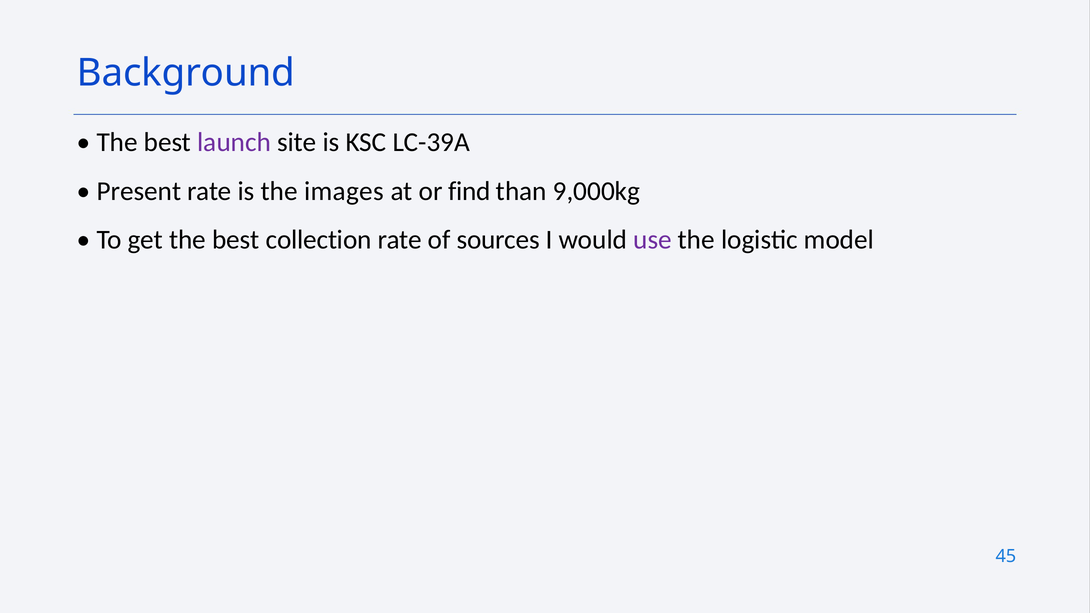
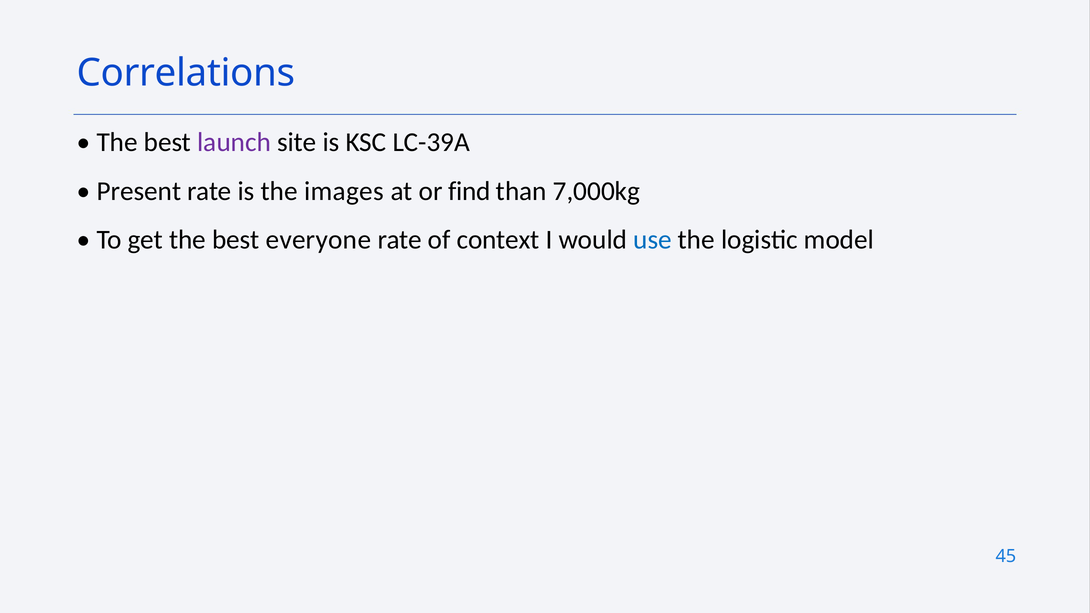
Background: Background -> Correlations
9,000kg: 9,000kg -> 7,000kg
collection: collection -> everyone
sources: sources -> context
use colour: purple -> blue
